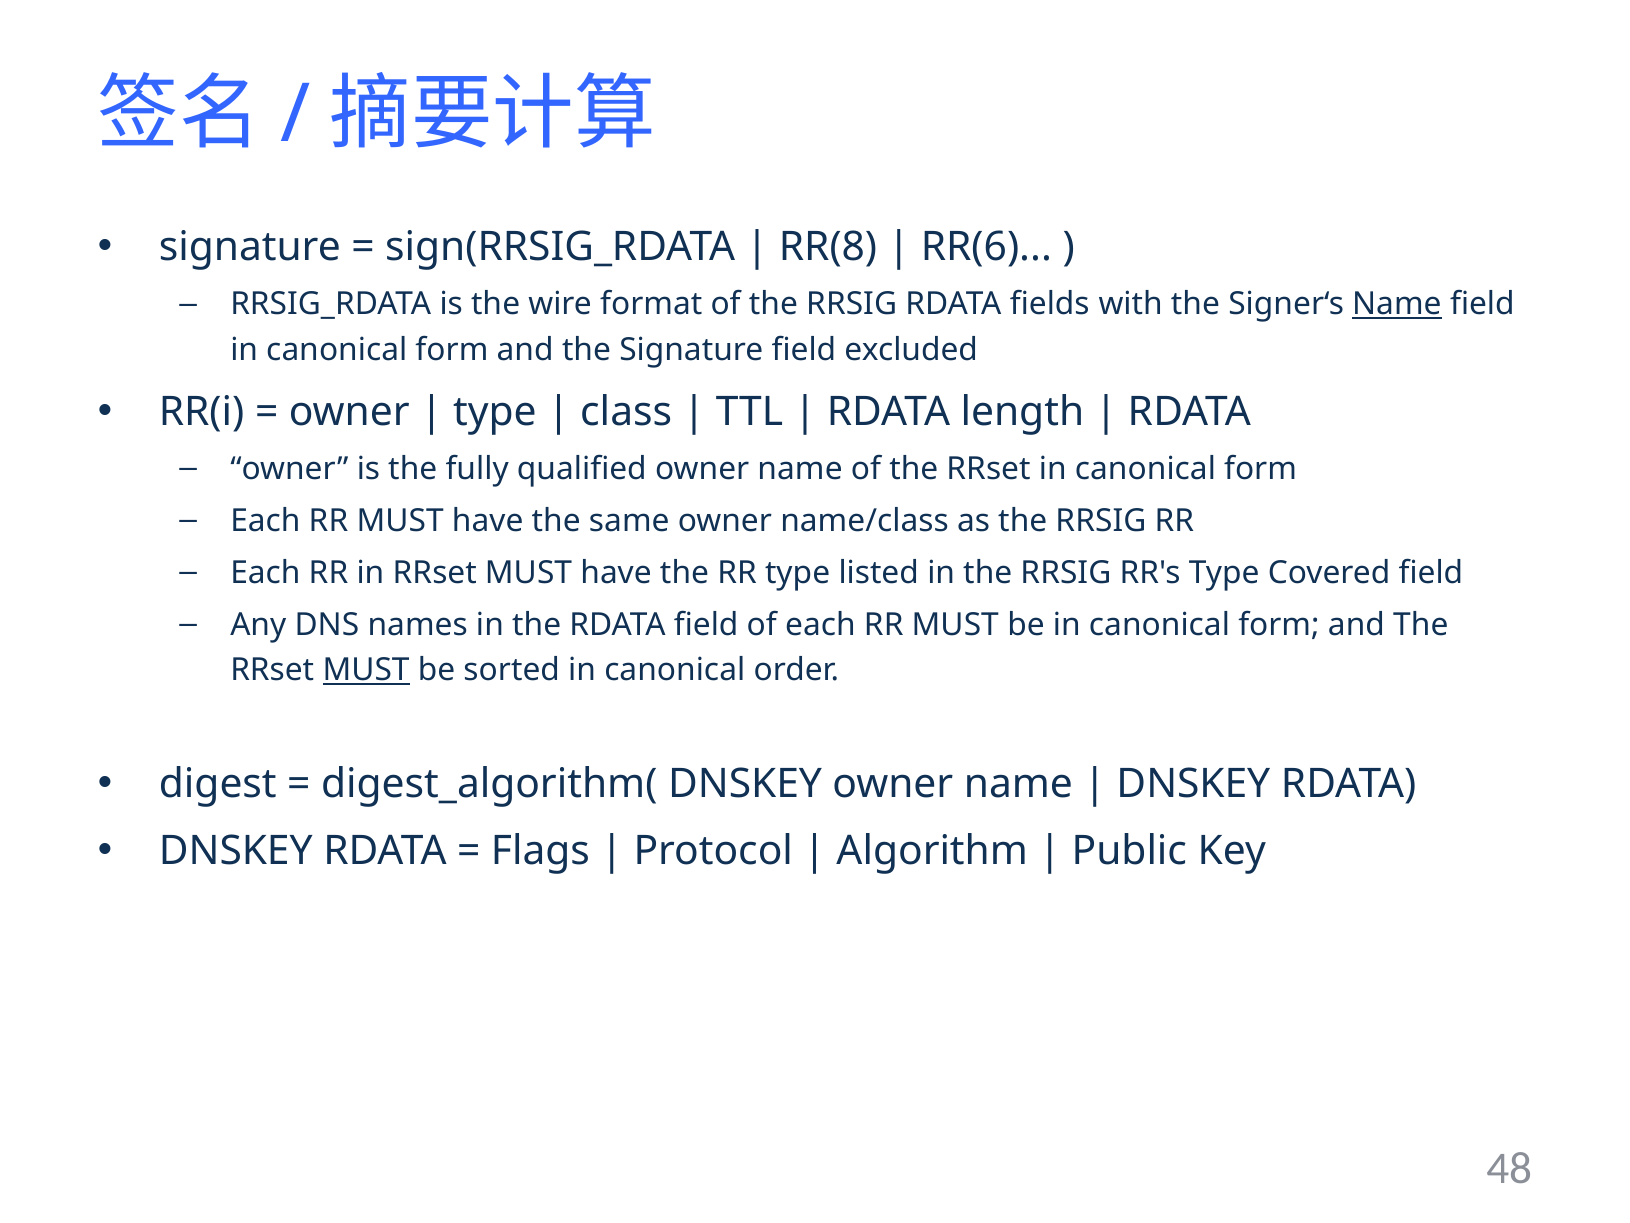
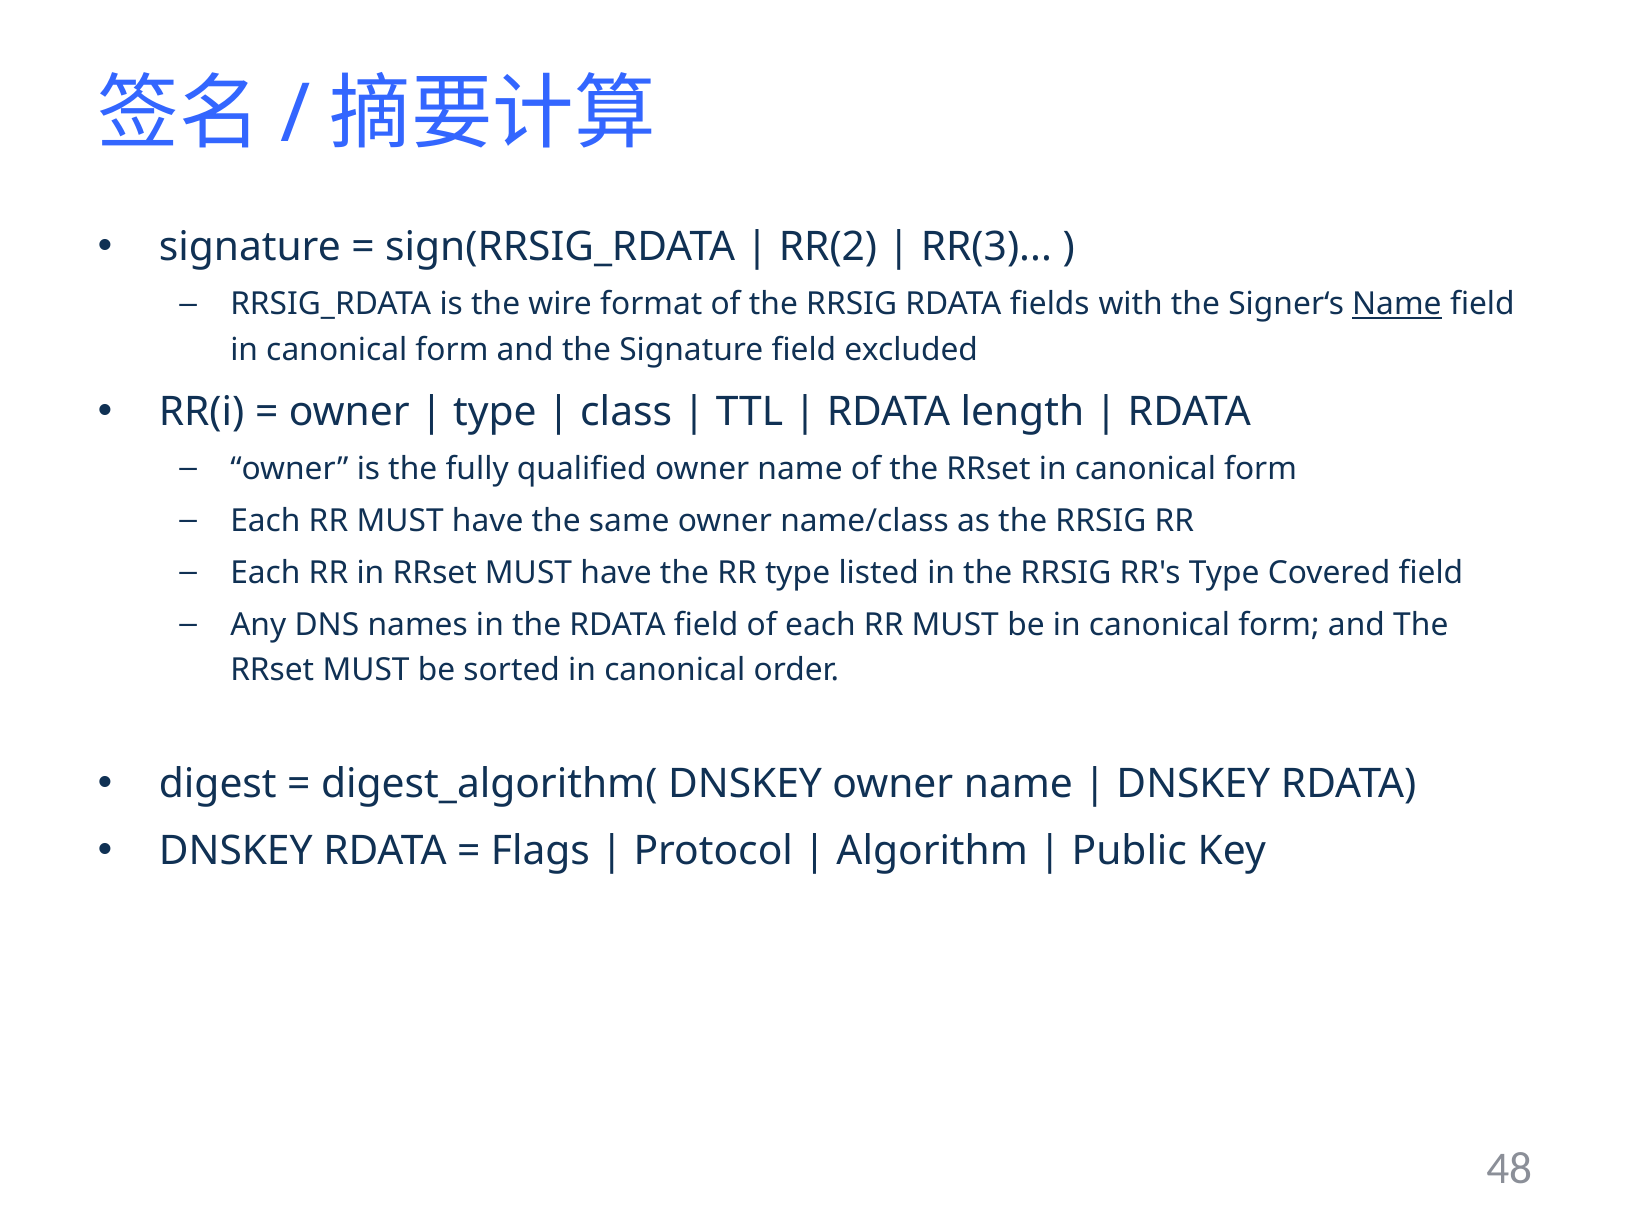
RR(8: RR(8 -> RR(2
RR(6: RR(6 -> RR(3
MUST at (366, 670) underline: present -> none
